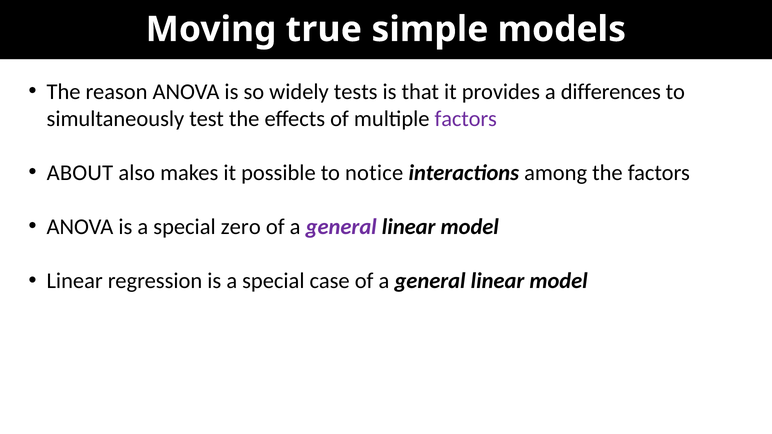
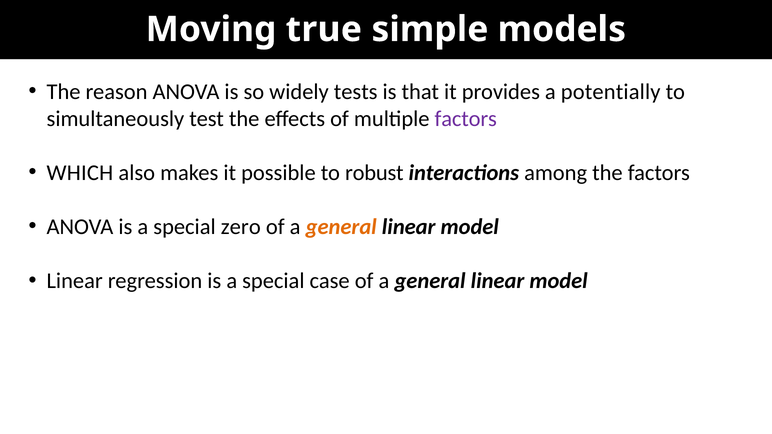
differences: differences -> potentially
ABOUT: ABOUT -> WHICH
notice: notice -> robust
general at (341, 227) colour: purple -> orange
